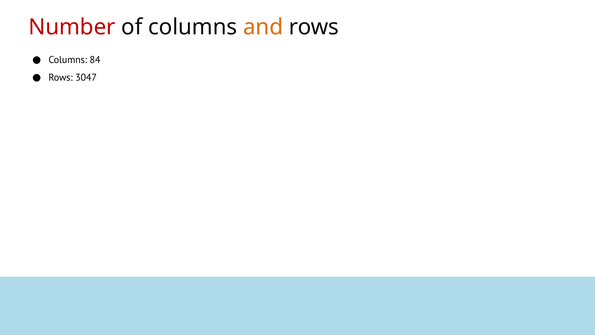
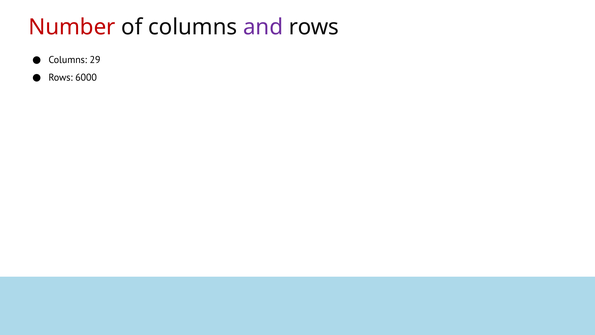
and colour: orange -> purple
84: 84 -> 29
3047: 3047 -> 6000
